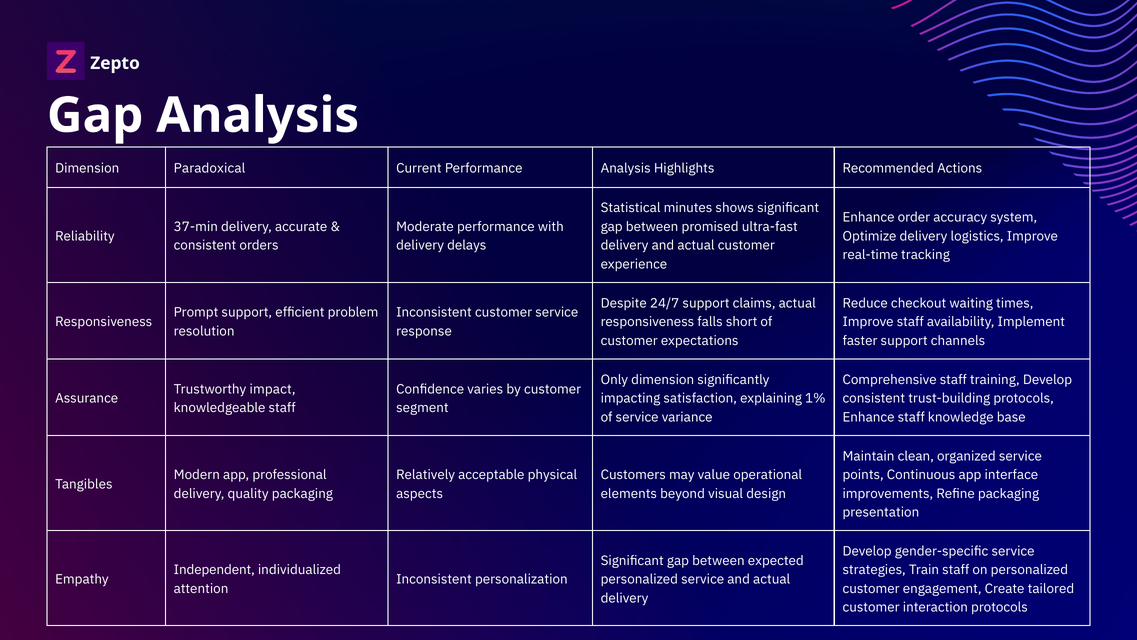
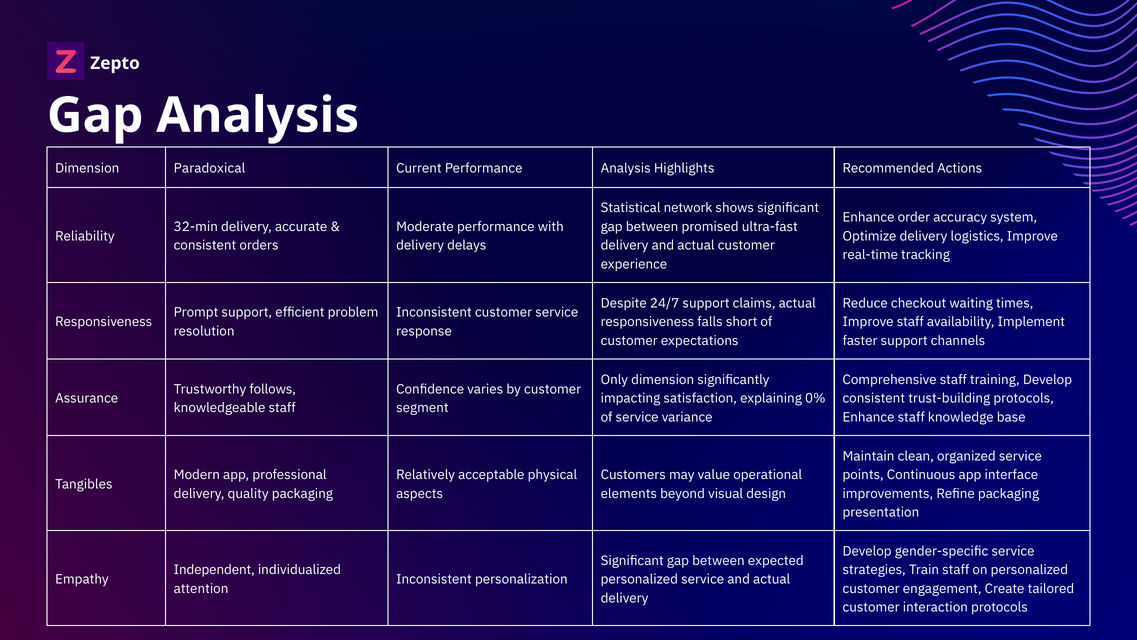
minutes: minutes -> network
37-min: 37-min -> 32-min
impact: impact -> follows
1%: 1% -> 0%
